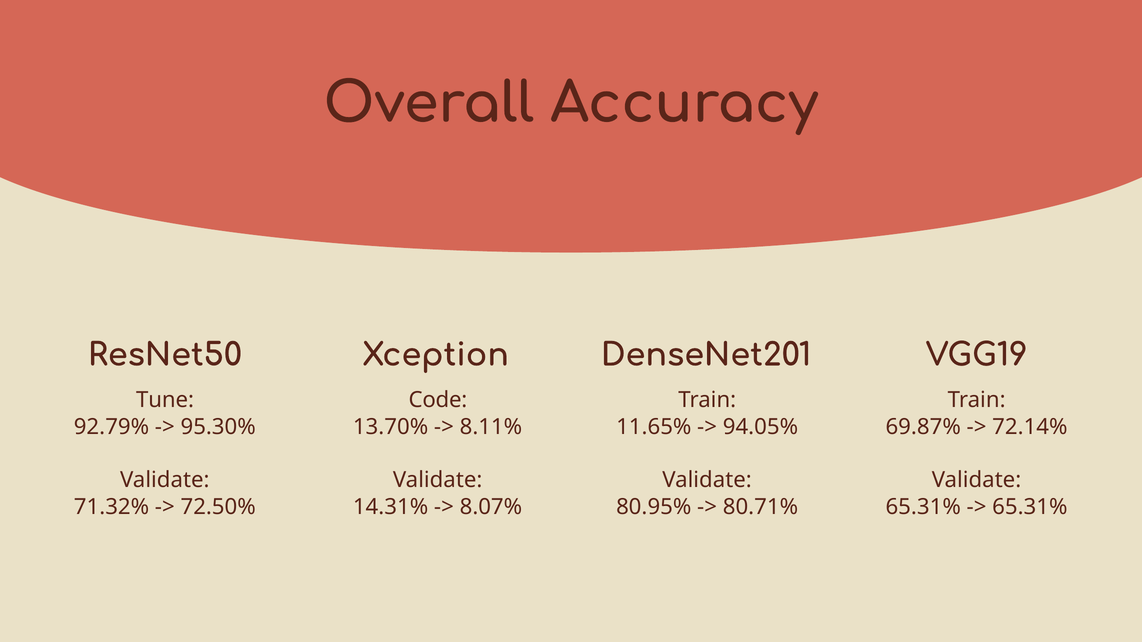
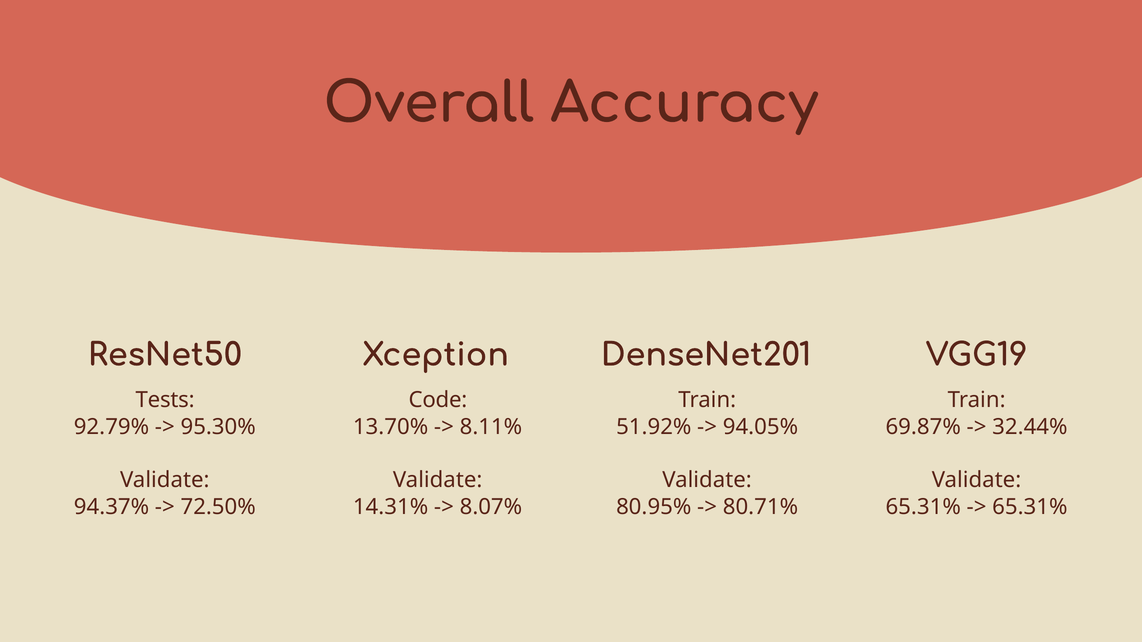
Tune: Tune -> Tests
11.65%: 11.65% -> 51.92%
72.14%: 72.14% -> 32.44%
71.32%: 71.32% -> 94.37%
